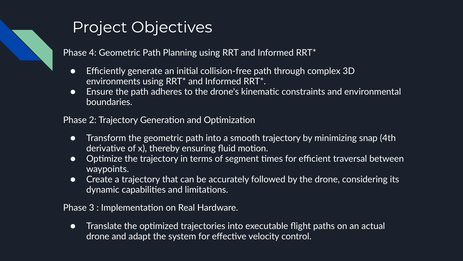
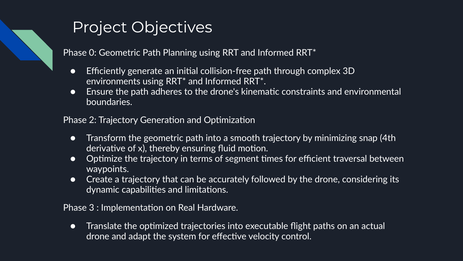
4: 4 -> 0
